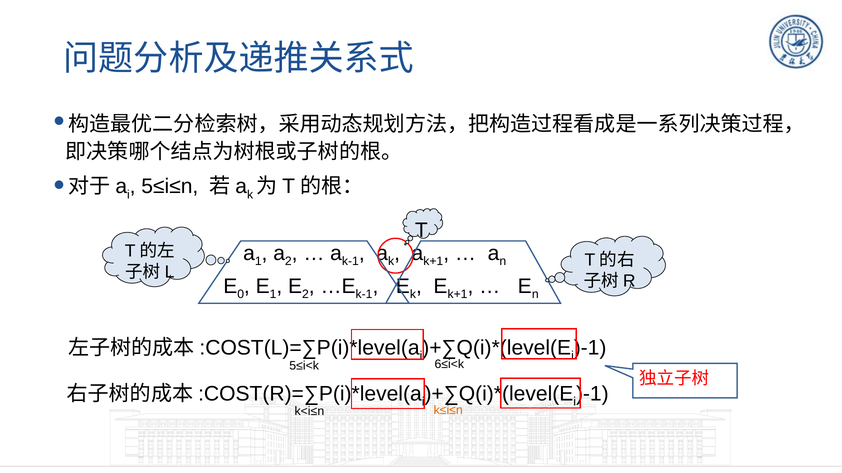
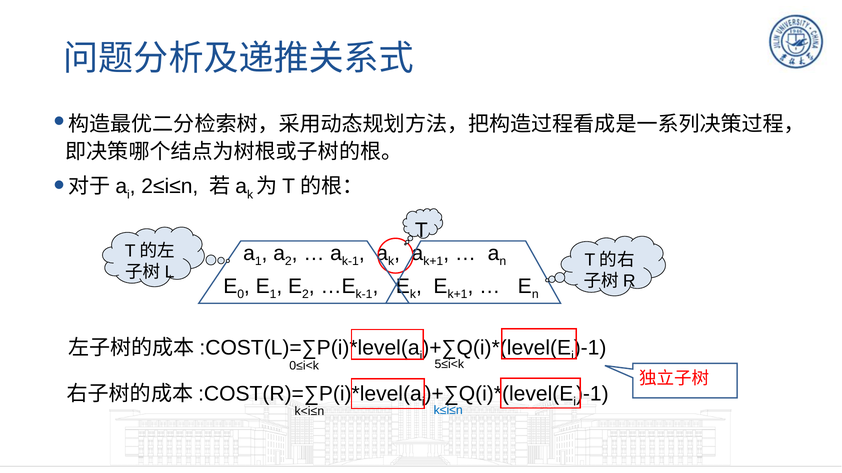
5≤i≤n: 5≤i≤n -> 2≤i≤n
6≤i<k: 6≤i<k -> 5≤i<k
5≤i<k: 5≤i<k -> 0≤i<k
k≤i≤n colour: orange -> blue
